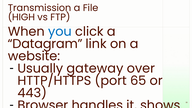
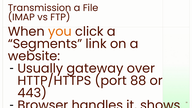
HIGH: HIGH -> IMAP
you at (60, 32) colour: blue -> orange
Datagram: Datagram -> Segments
65: 65 -> 88
